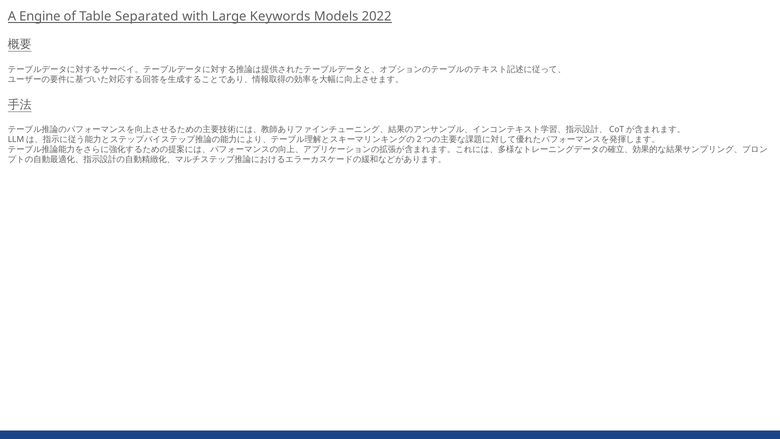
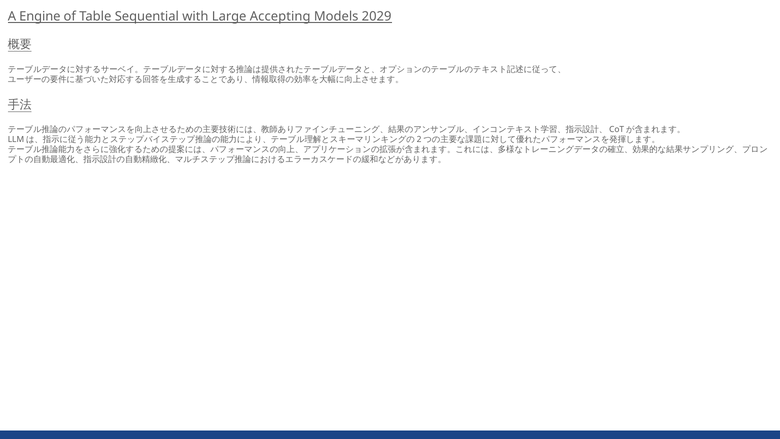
Separated: Separated -> Sequential
Keywords: Keywords -> Accepting
2022: 2022 -> 2029
